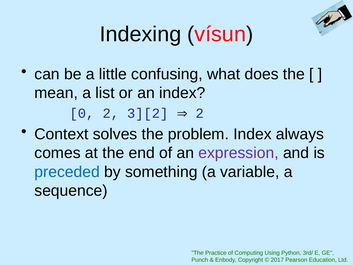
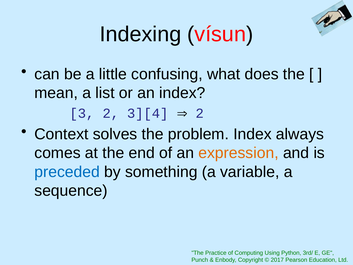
0: 0 -> 3
3][2: 3][2 -> 3][4
expression colour: purple -> orange
